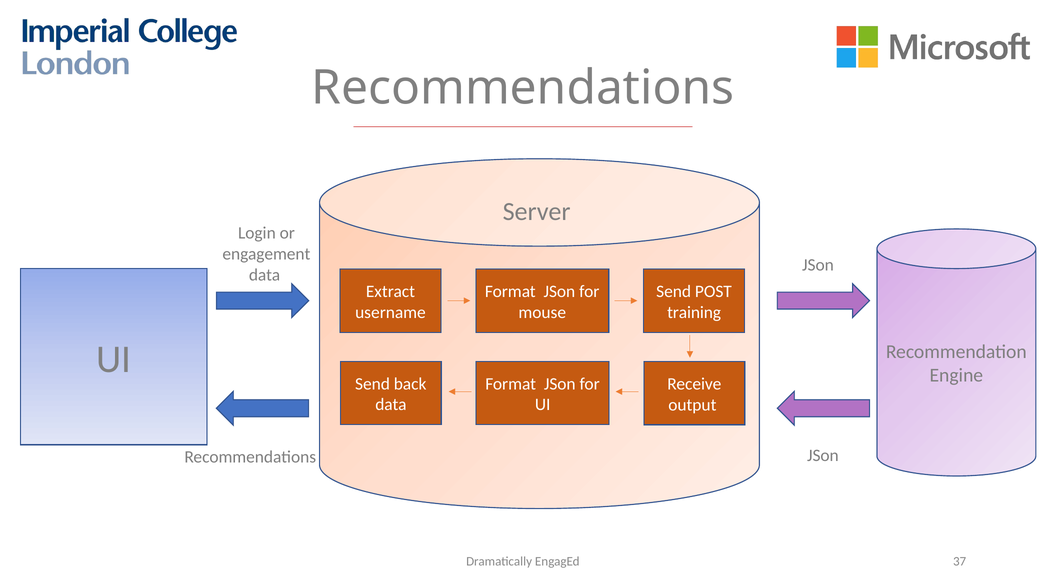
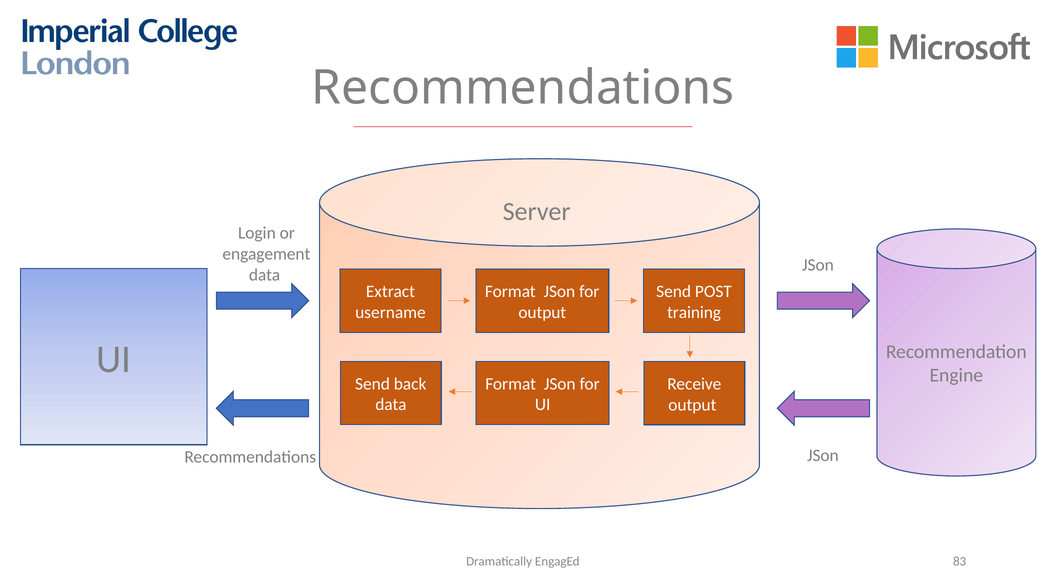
mouse at (542, 313): mouse -> output
37: 37 -> 83
